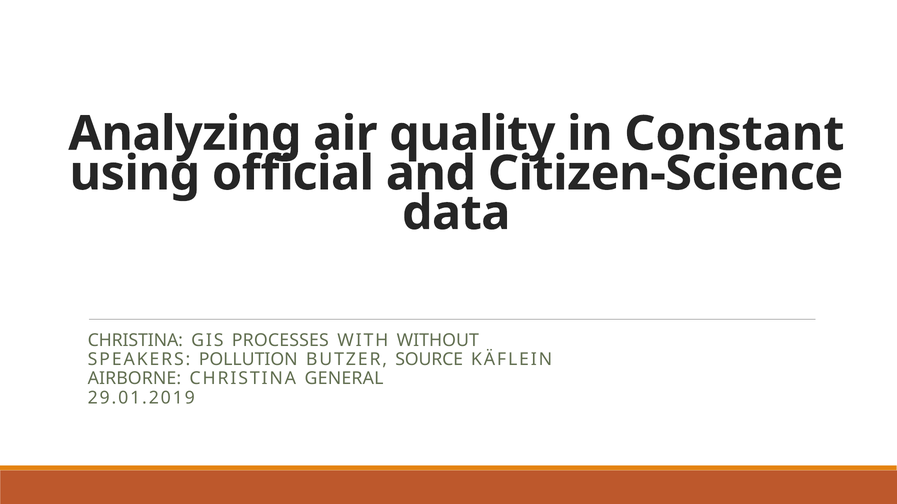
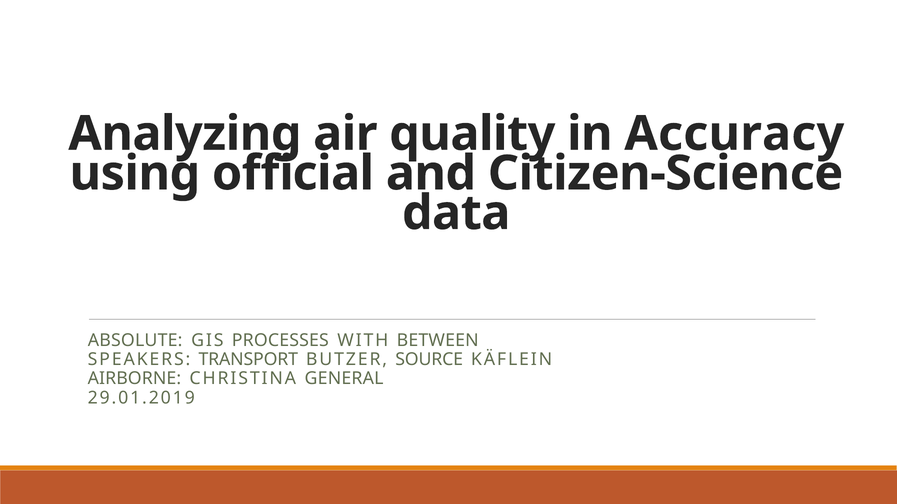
Constant: Constant -> Accuracy
CHRISTINA at (135, 341): CHRISTINA -> ABSOLUTE
WITHOUT: WITHOUT -> BETWEEN
POLLUTION: POLLUTION -> TRANSPORT
